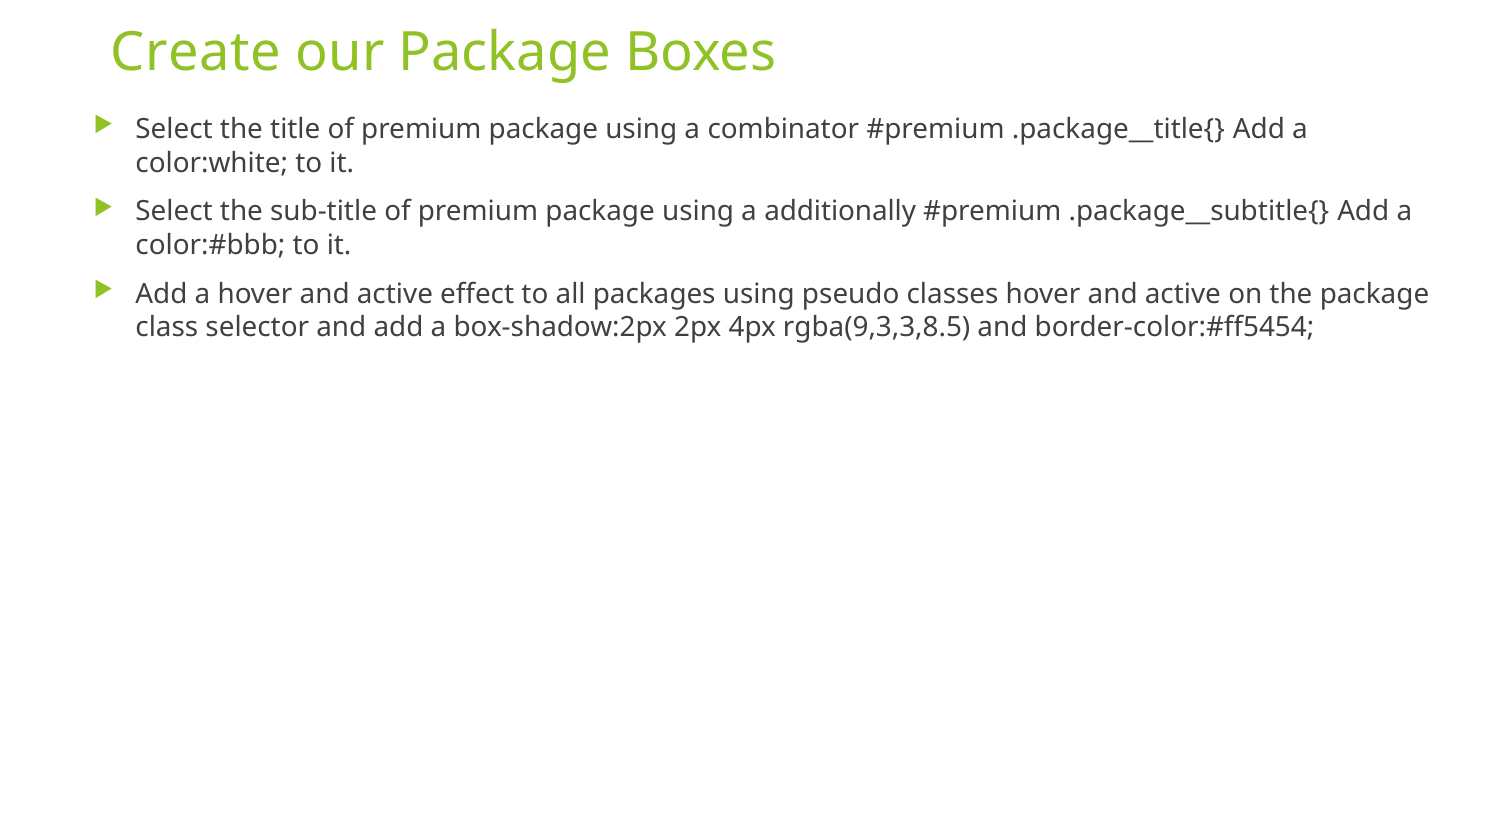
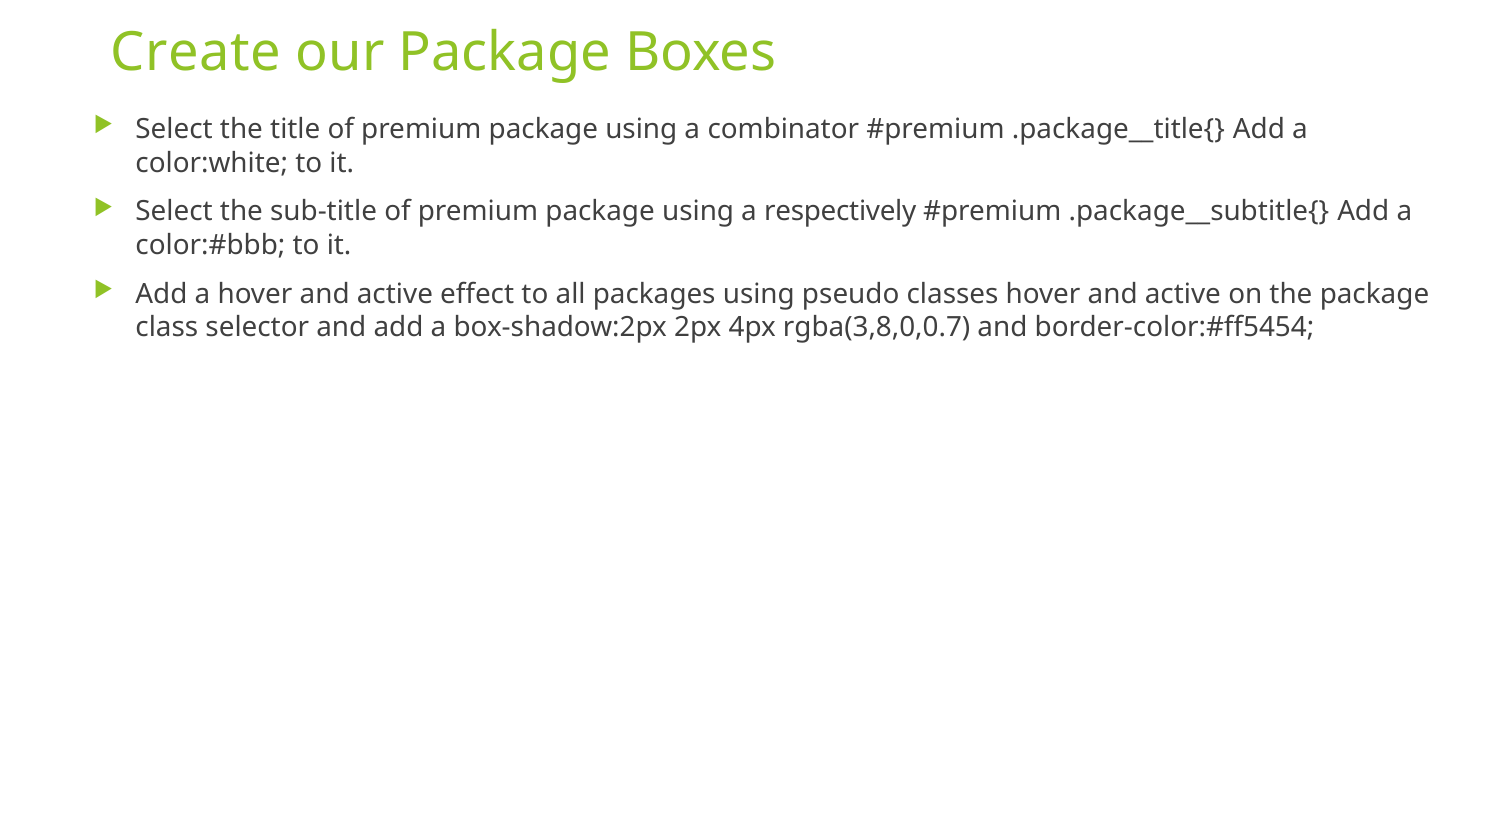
additionally: additionally -> respectively
rgba(9,3,3,8.5: rgba(9,3,3,8.5 -> rgba(3,8,0,0.7
